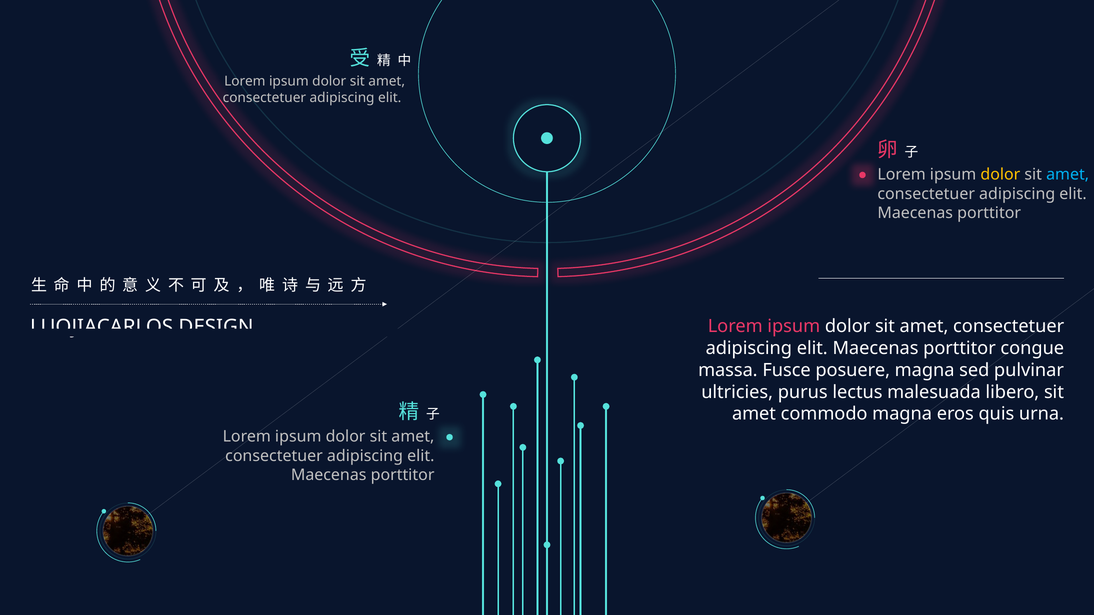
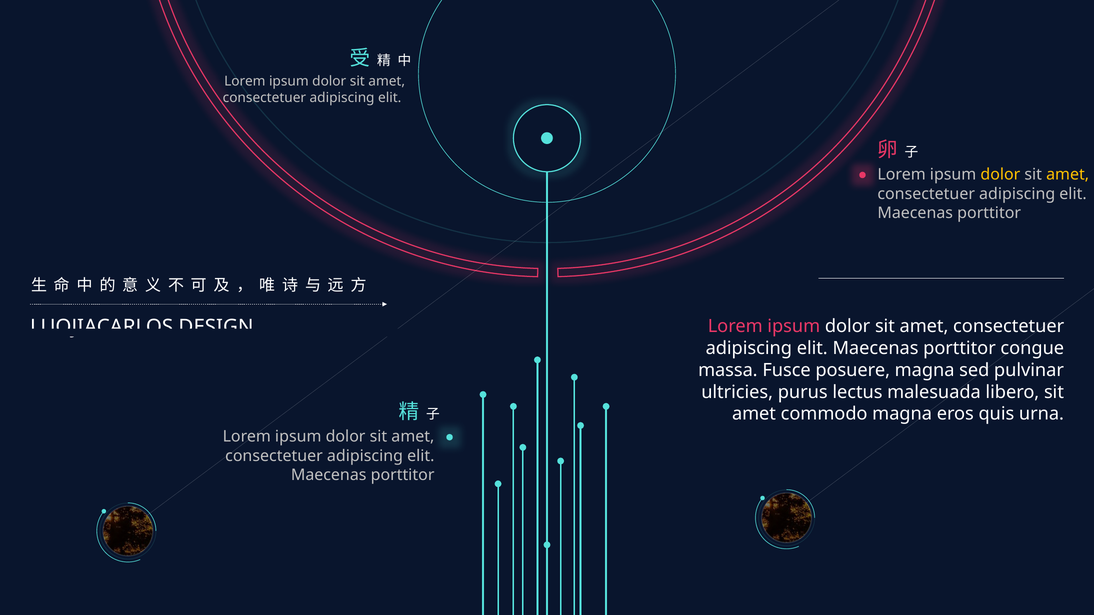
amet at (1068, 175) colour: light blue -> yellow
